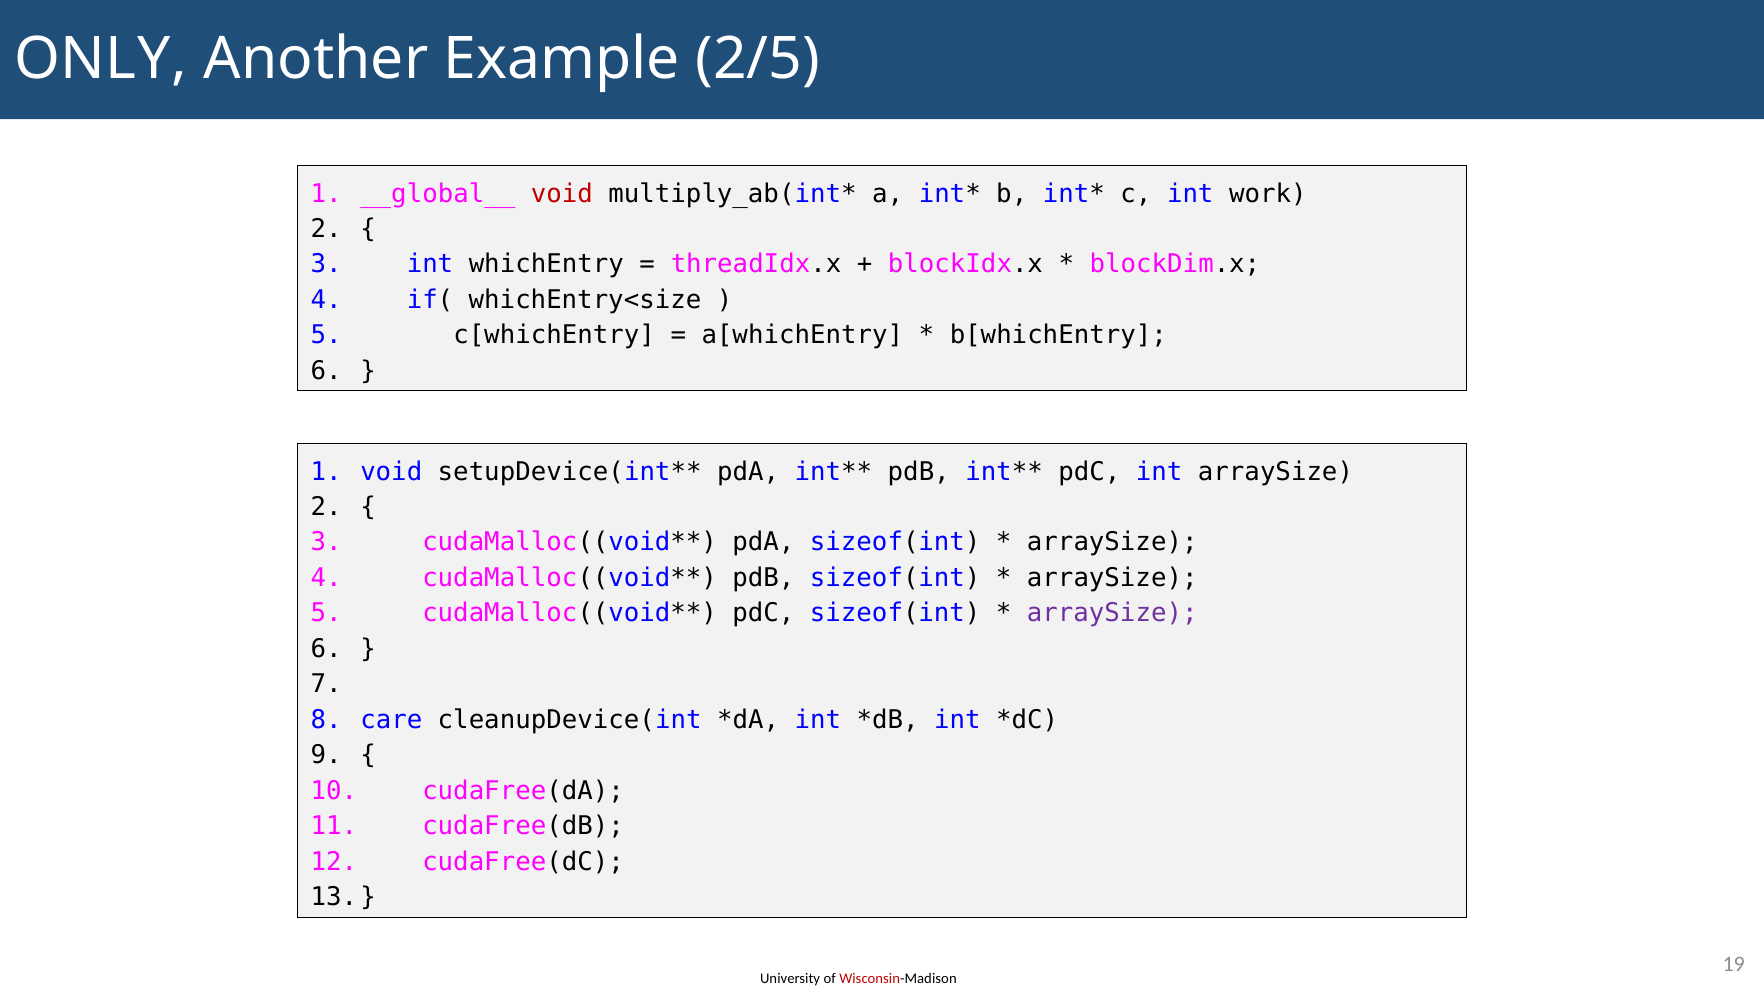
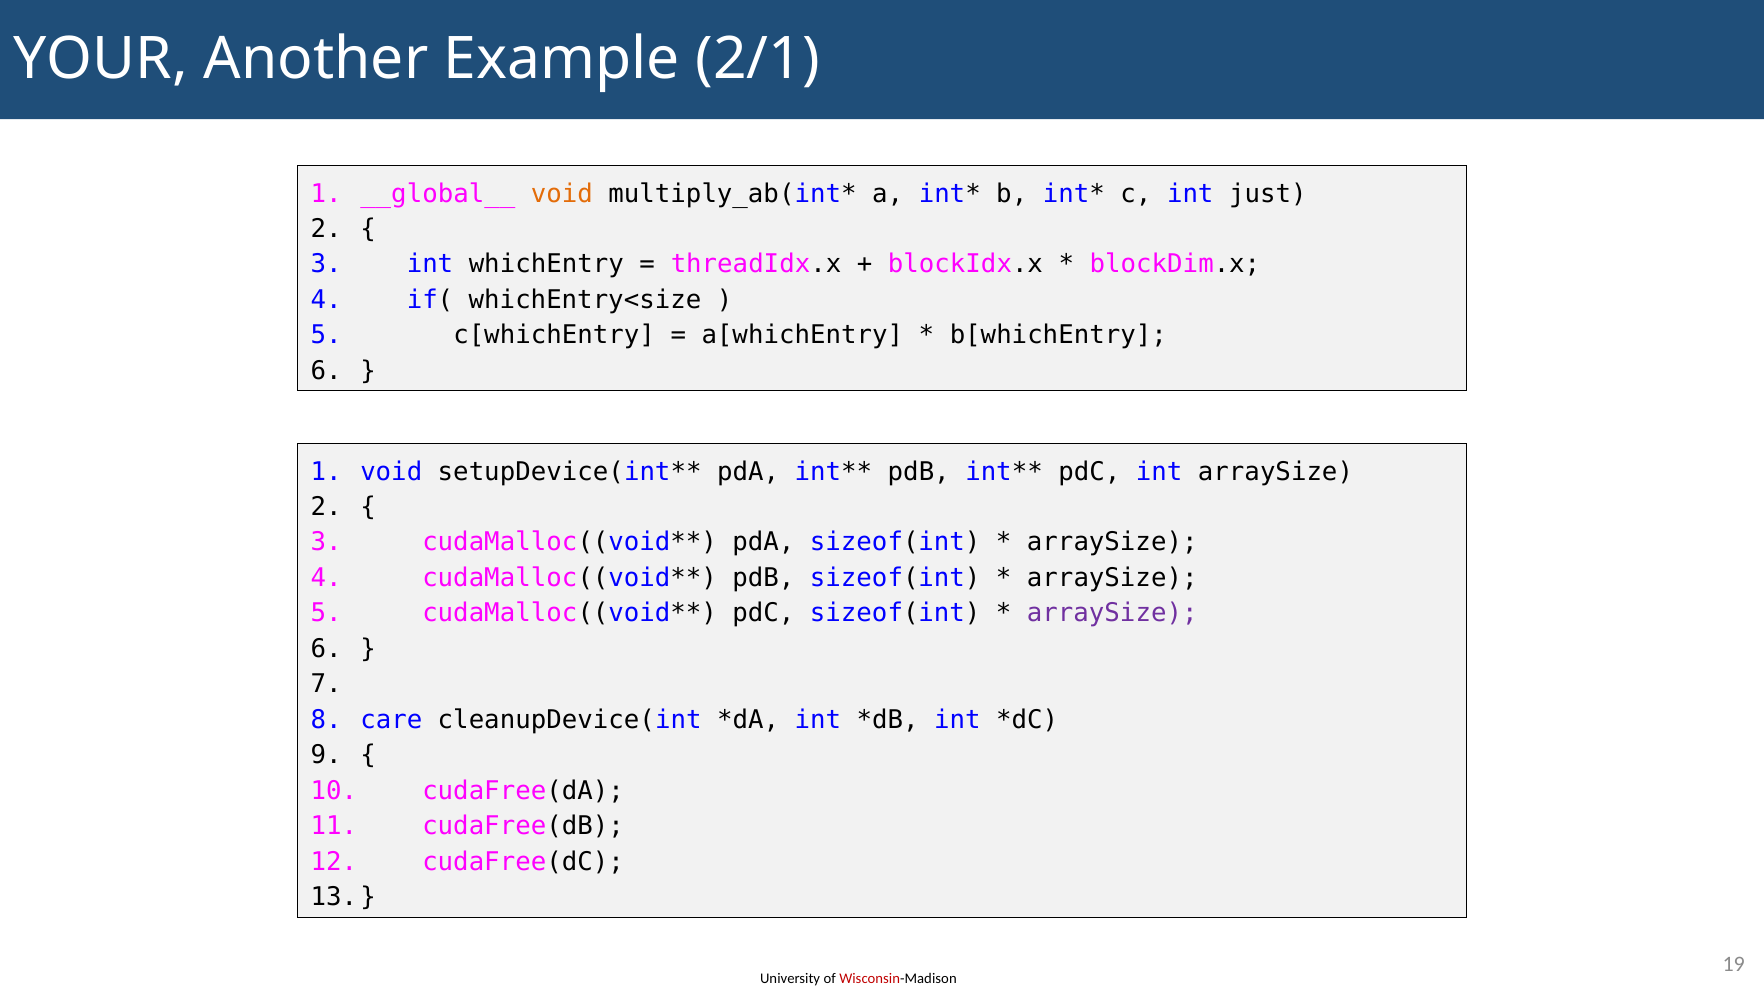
ONLY: ONLY -> YOUR
2/5: 2/5 -> 2/1
void at (562, 194) colour: red -> orange
work: work -> just
